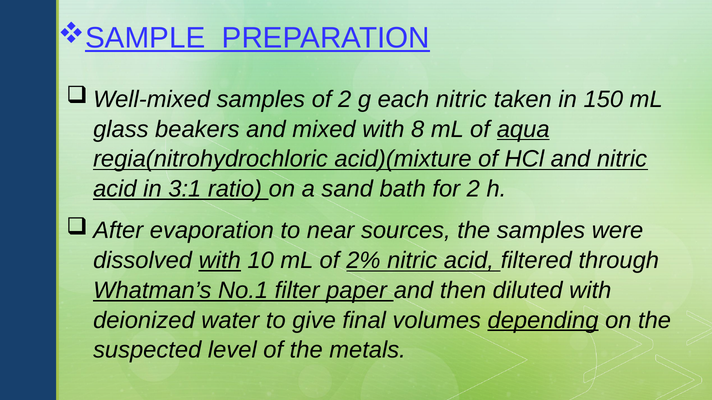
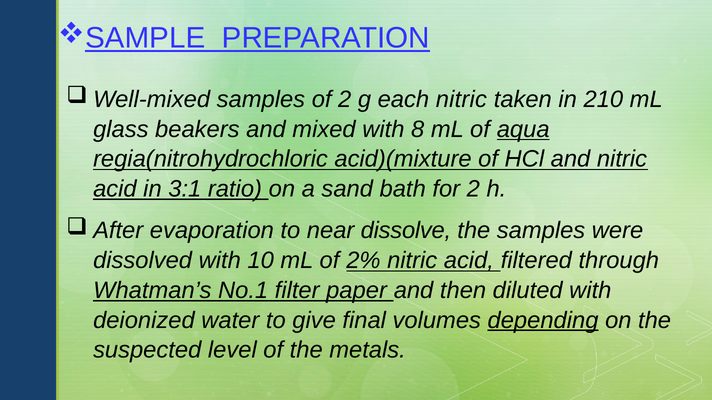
150: 150 -> 210
sources: sources -> dissolve
with at (220, 261) underline: present -> none
